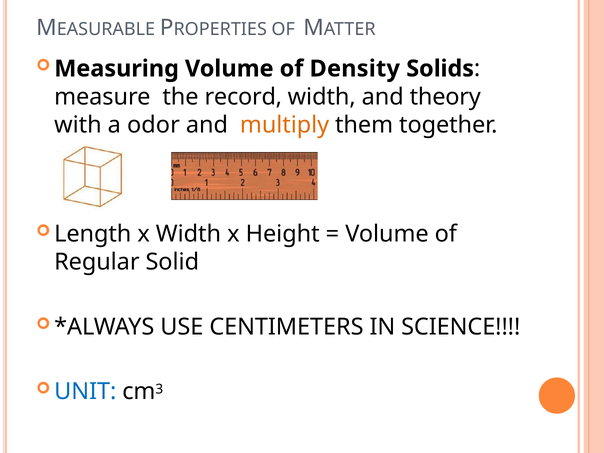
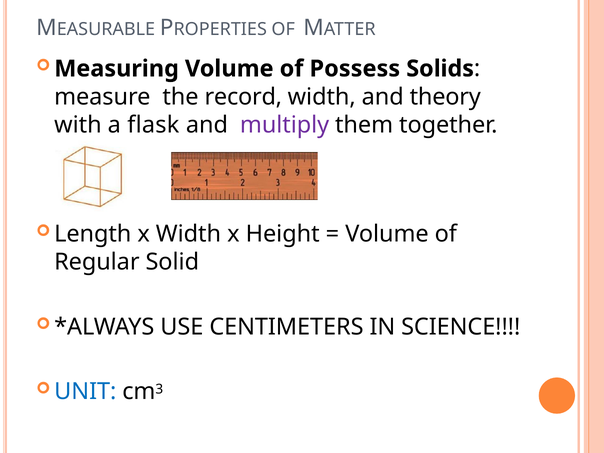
Density: Density -> Possess
odor: odor -> flask
multiply colour: orange -> purple
